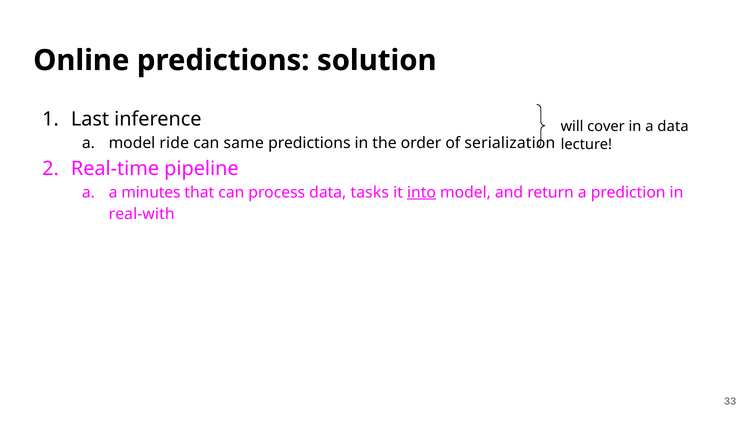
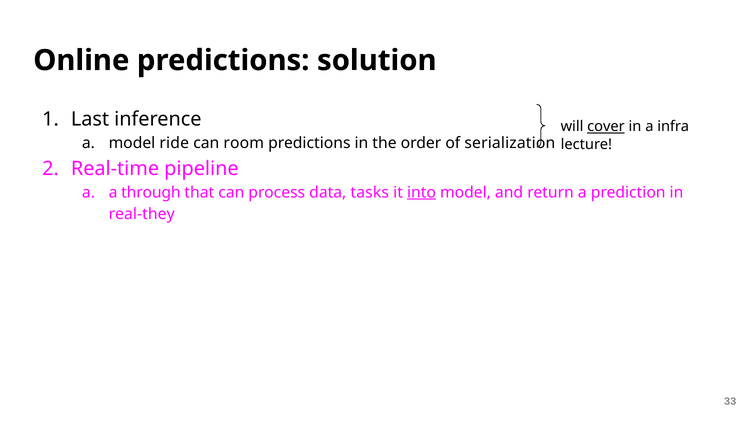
cover underline: none -> present
a data: data -> infra
same: same -> room
minutes: minutes -> through
real-with: real-with -> real-they
